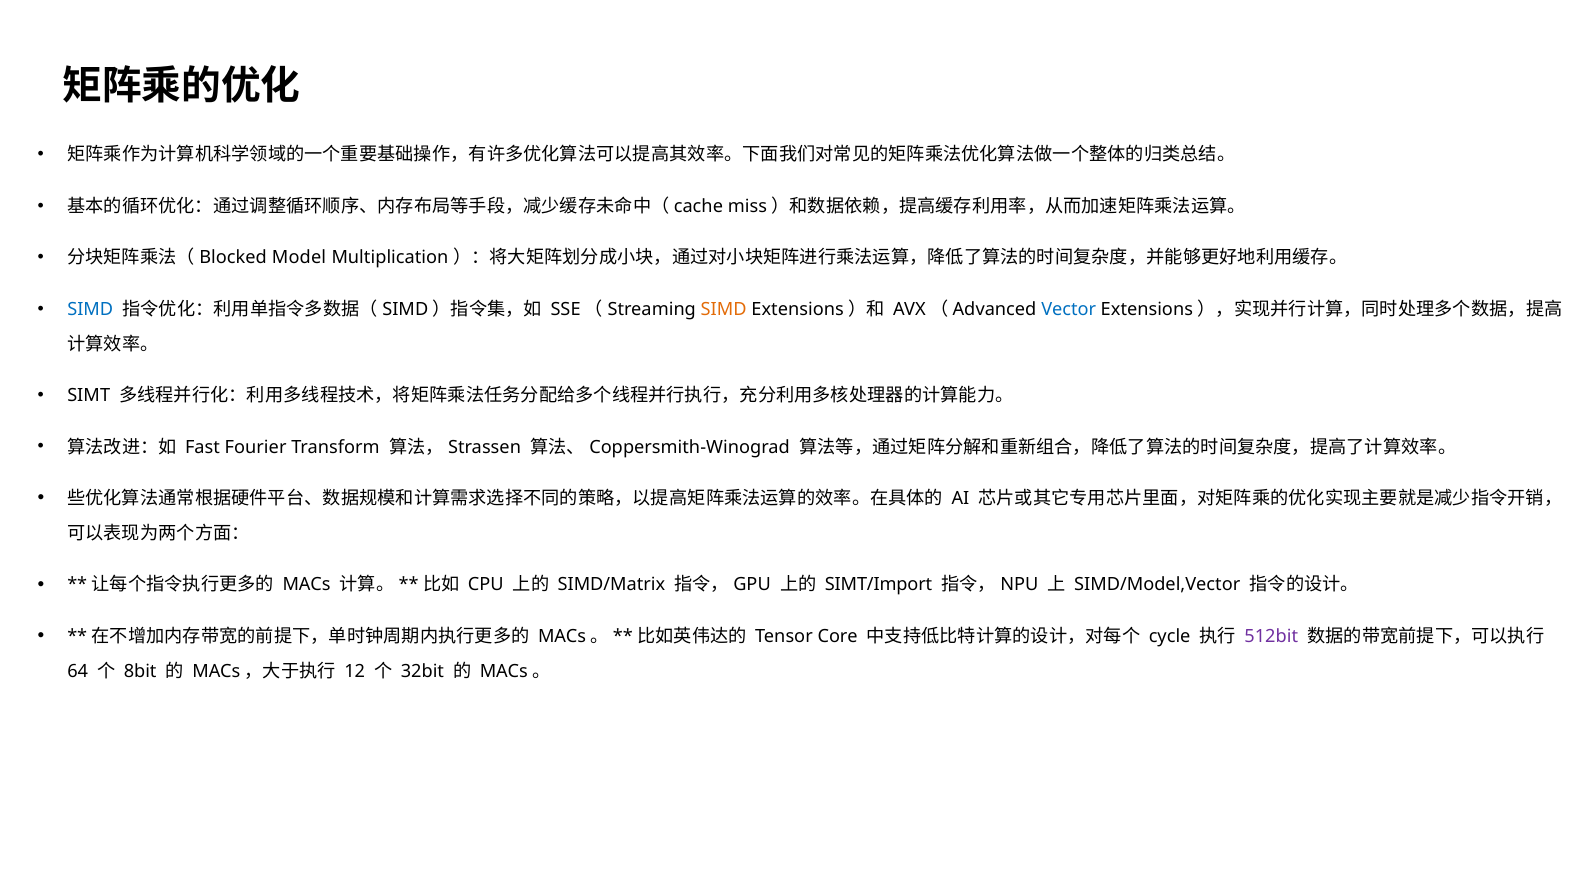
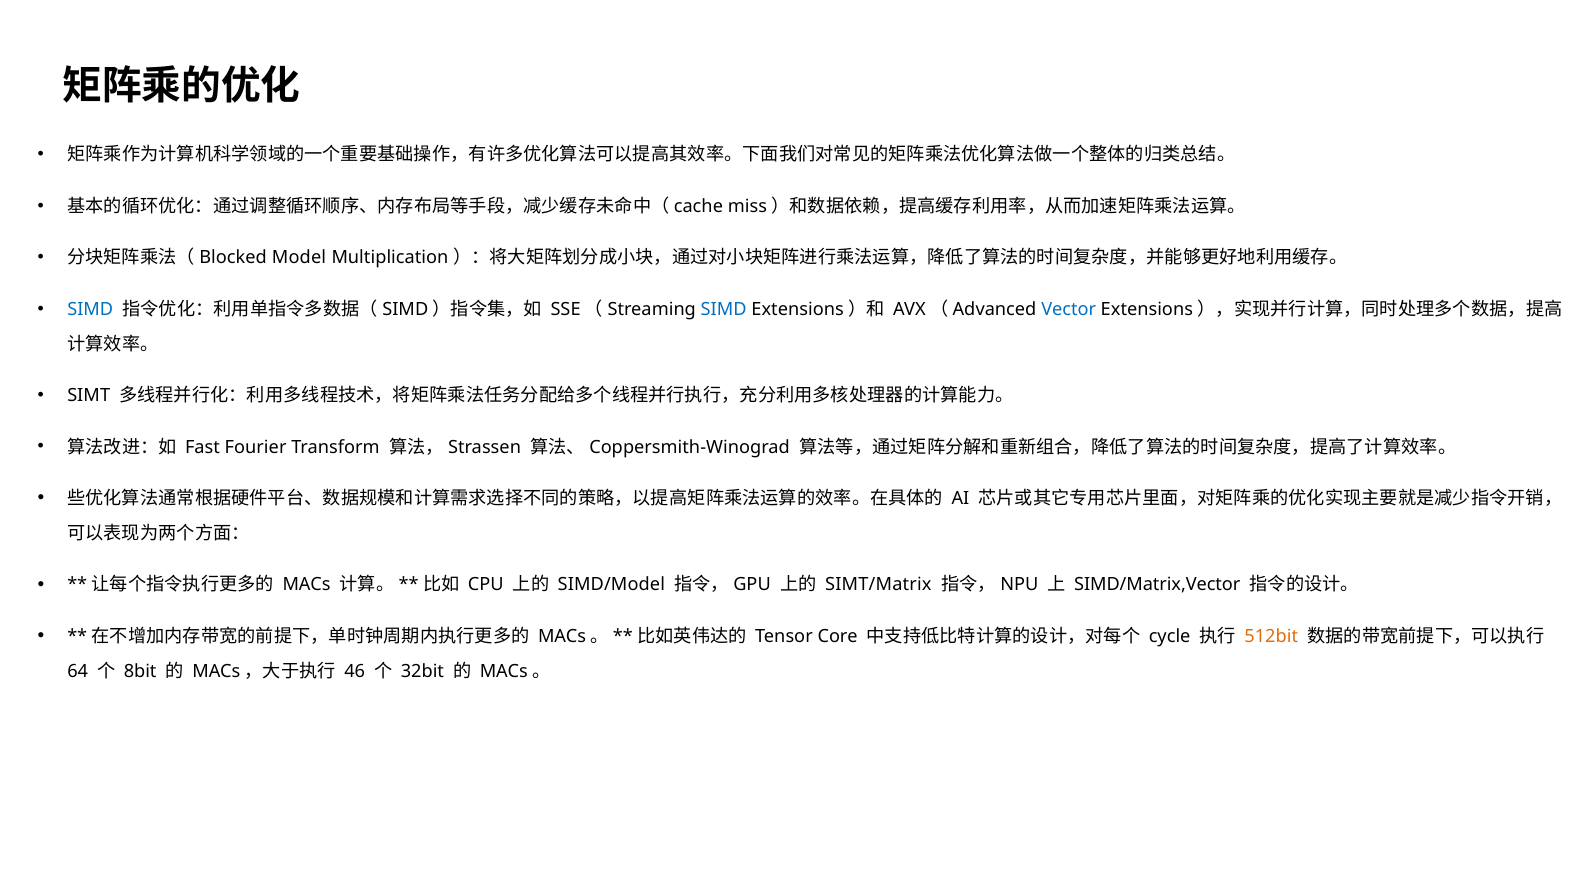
SIMD at (724, 309) colour: orange -> blue
SIMD/Matrix: SIMD/Matrix -> SIMD/Model
SIMT/Import: SIMT/Import -> SIMT/Matrix
SIMD/Model,Vector: SIMD/Model,Vector -> SIMD/Matrix,Vector
512bit colour: purple -> orange
12: 12 -> 46
